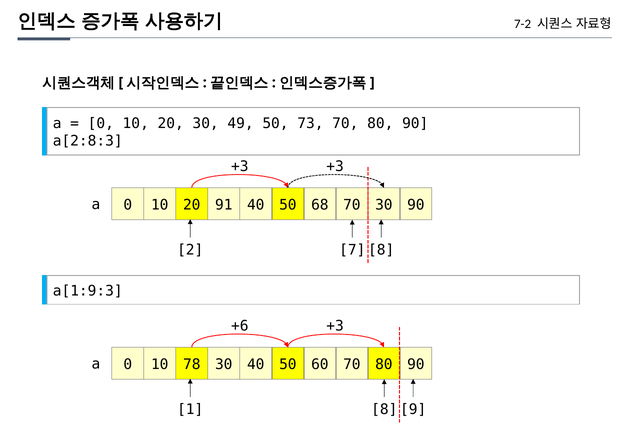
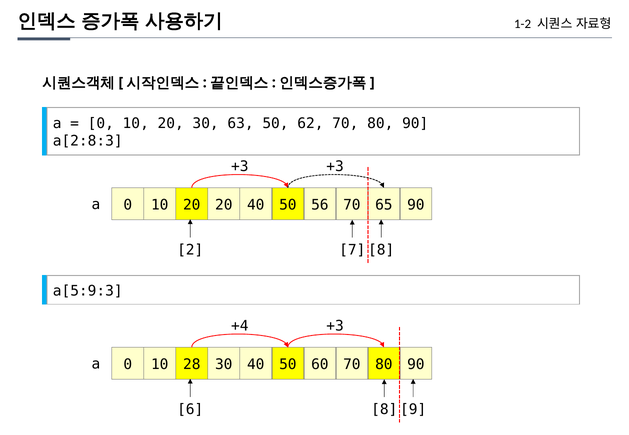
7-2: 7-2 -> 1-2
49: 49 -> 63
73: 73 -> 62
20 91: 91 -> 20
68: 68 -> 56
70 30: 30 -> 65
a[1:9:3: a[1:9:3 -> a[5:9:3
+6: +6 -> +4
78: 78 -> 28
1: 1 -> 6
